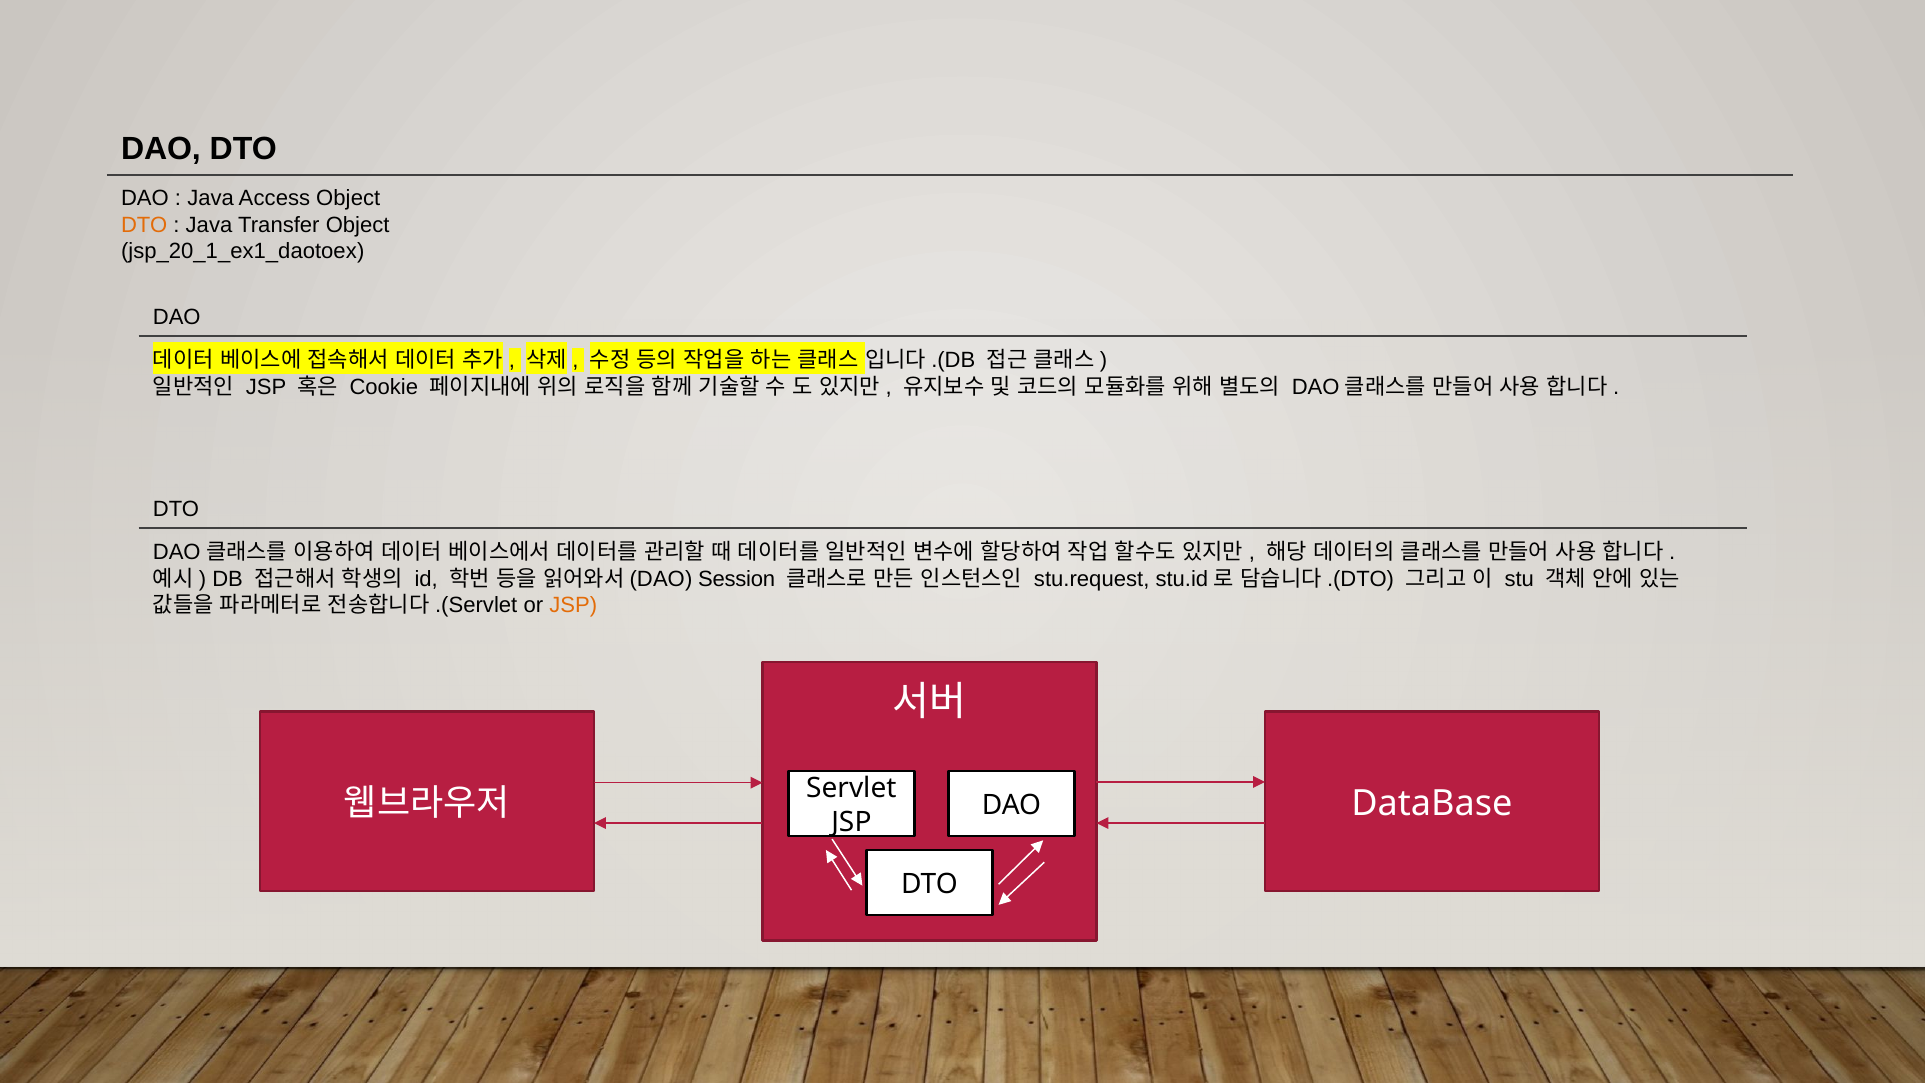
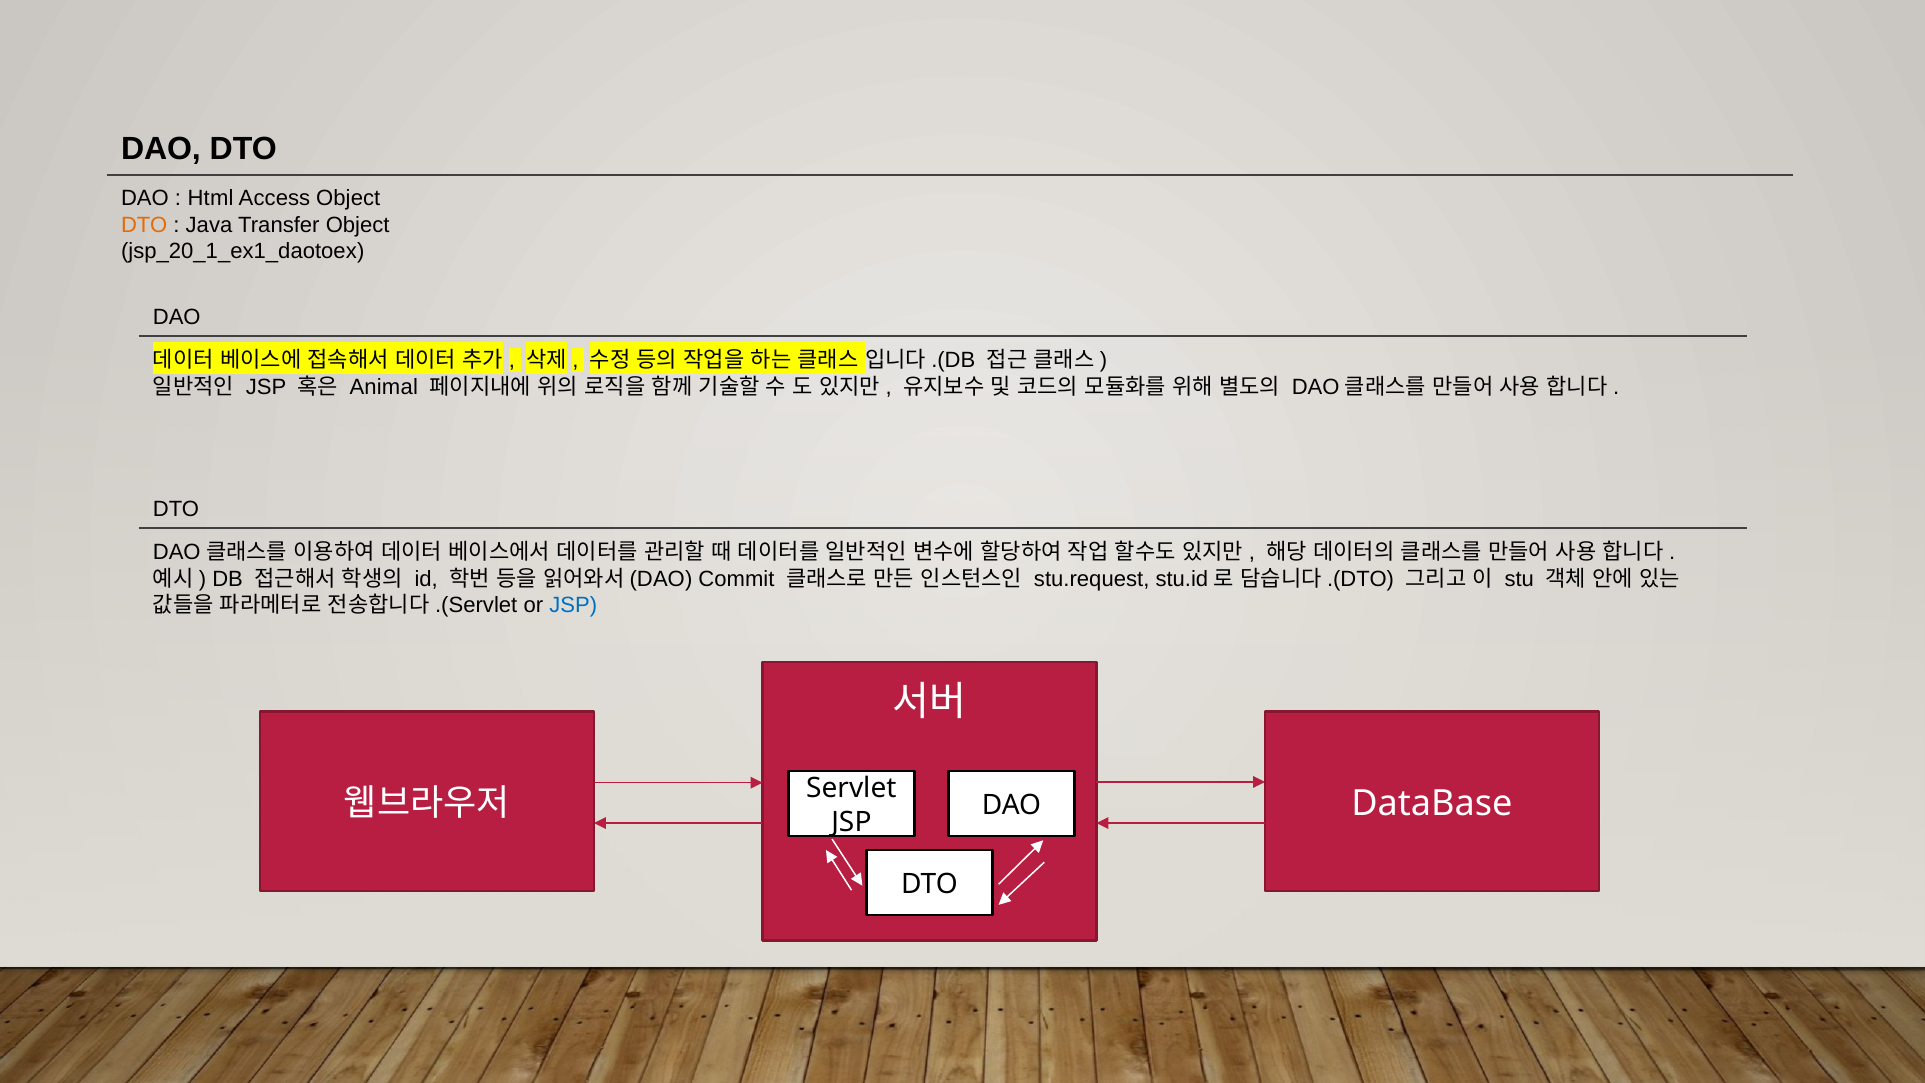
Java at (211, 198): Java -> Html
Cookie: Cookie -> Animal
Session: Session -> Commit
JSP at (573, 605) colour: orange -> blue
